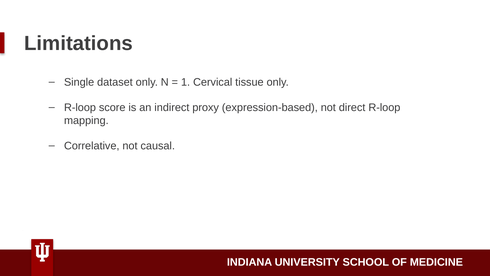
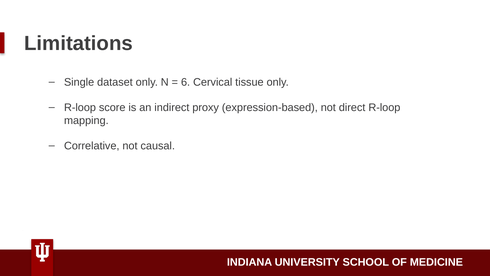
1: 1 -> 6
